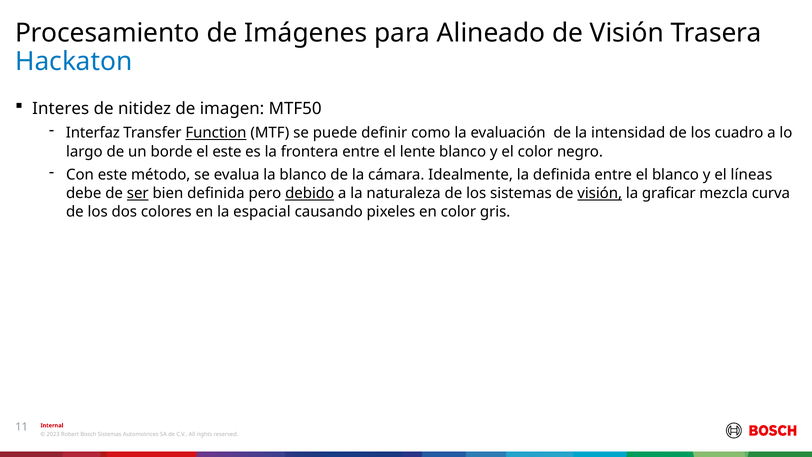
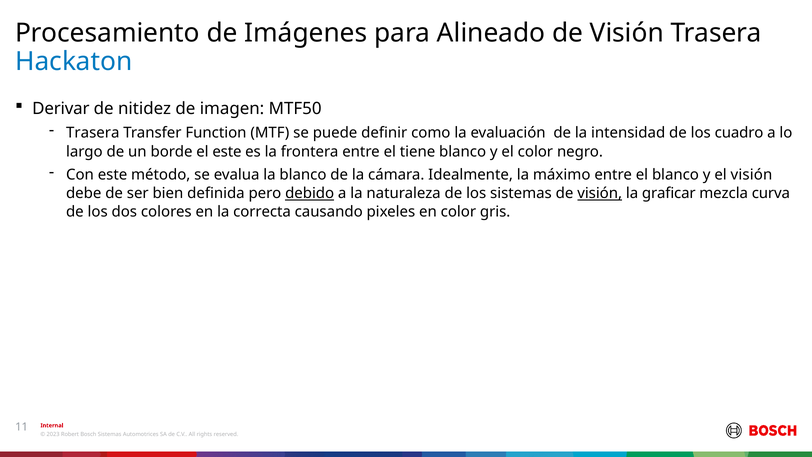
Interes: Interes -> Derivar
Interfaz at (93, 133): Interfaz -> Trasera
Function underline: present -> none
lente: lente -> tiene
la definida: definida -> máximo
el líneas: líneas -> visión
ser underline: present -> none
espacial: espacial -> correcta
